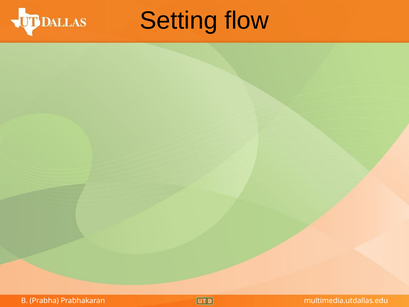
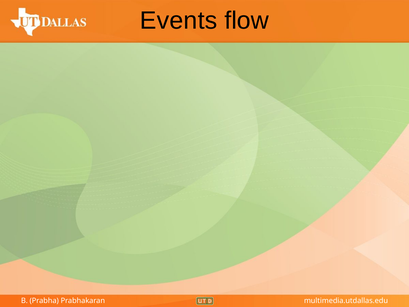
Setting: Setting -> Events
